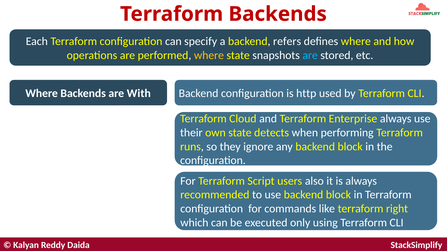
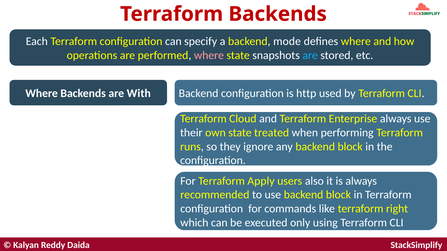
refers: refers -> mode
where at (209, 55) colour: yellow -> pink
detects: detects -> treated
Script: Script -> Apply
